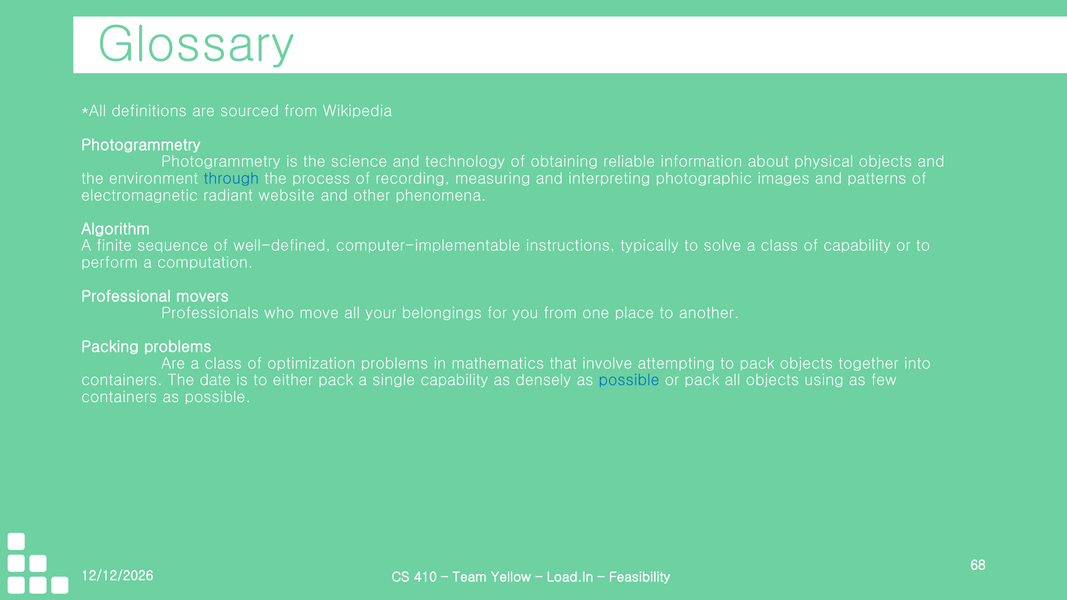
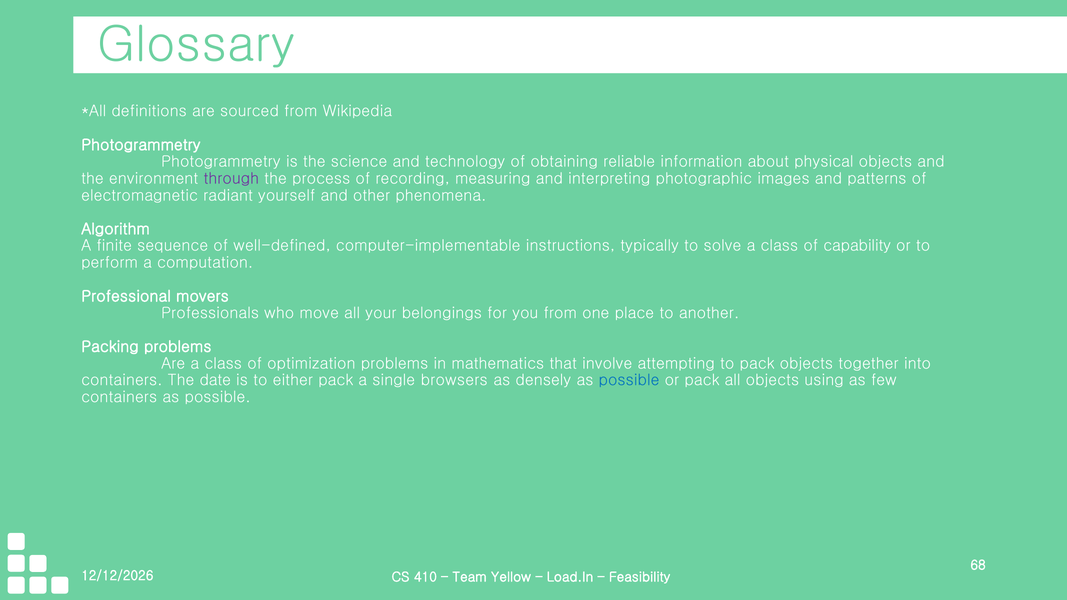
through colour: blue -> purple
website: website -> yourself
single capability: capability -> browsers
